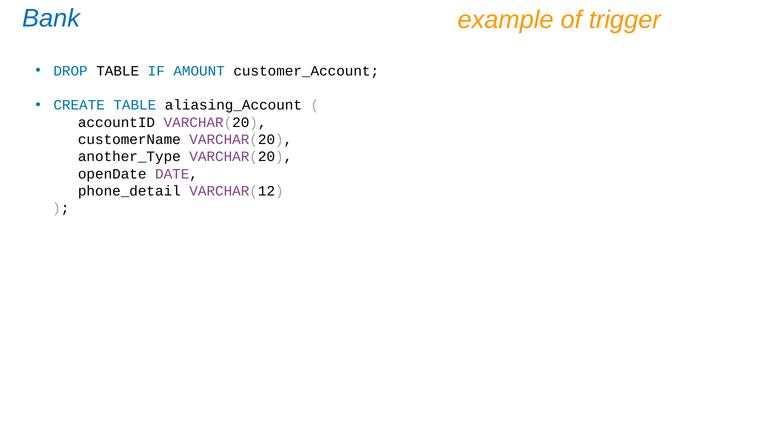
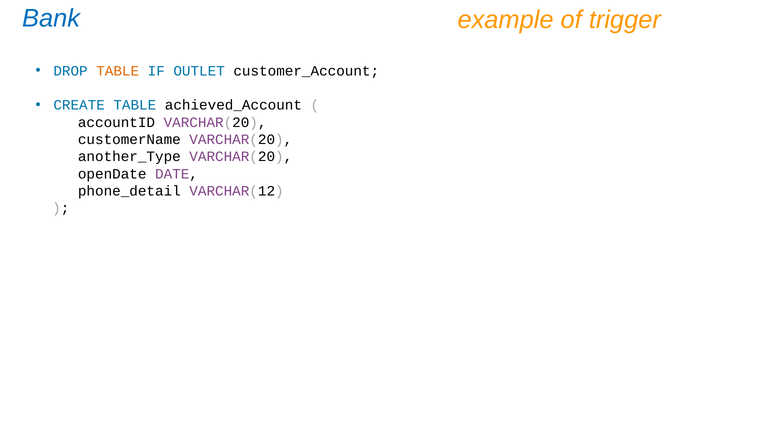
TABLE at (118, 71) colour: black -> orange
AMOUNT: AMOUNT -> OUTLET
aliasing_Account: aliasing_Account -> achieved_Account
